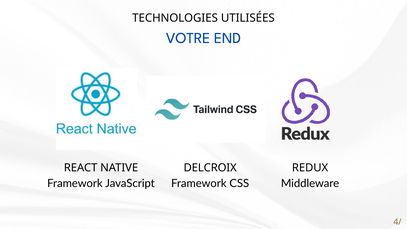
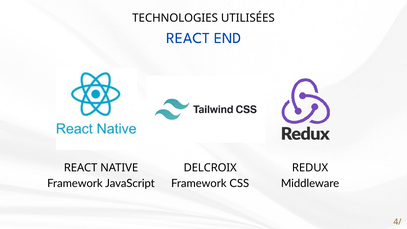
VOTRE at (188, 38): VOTRE -> REACT
